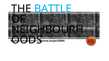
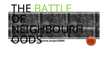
BATTLE colour: light blue -> light green
